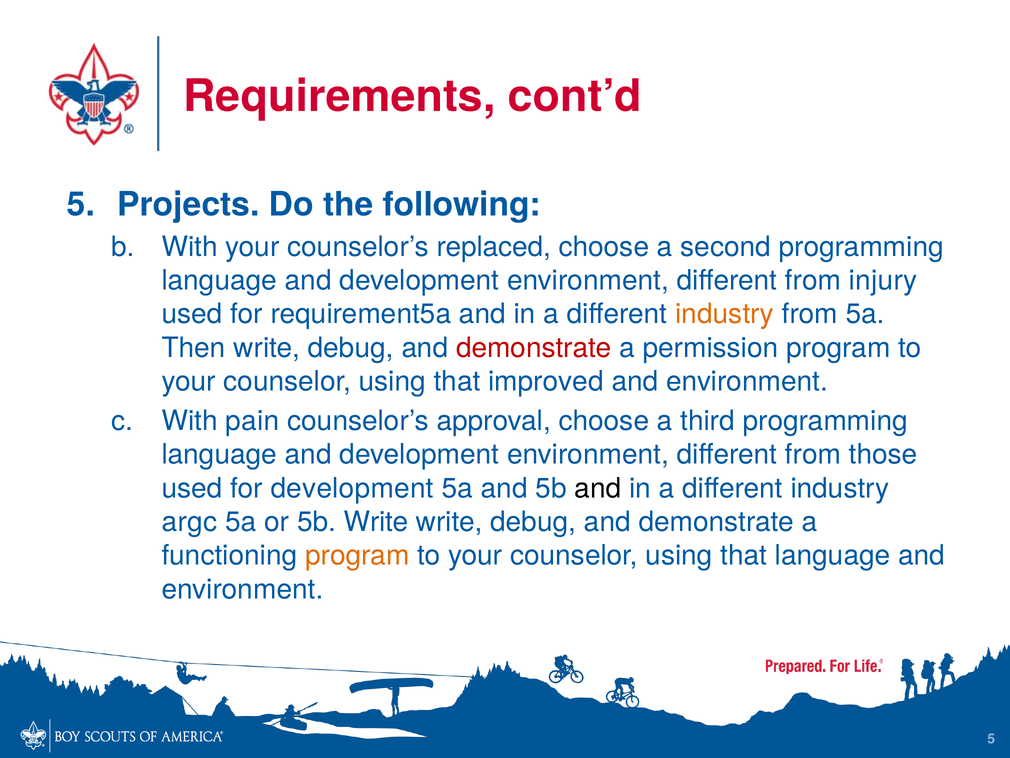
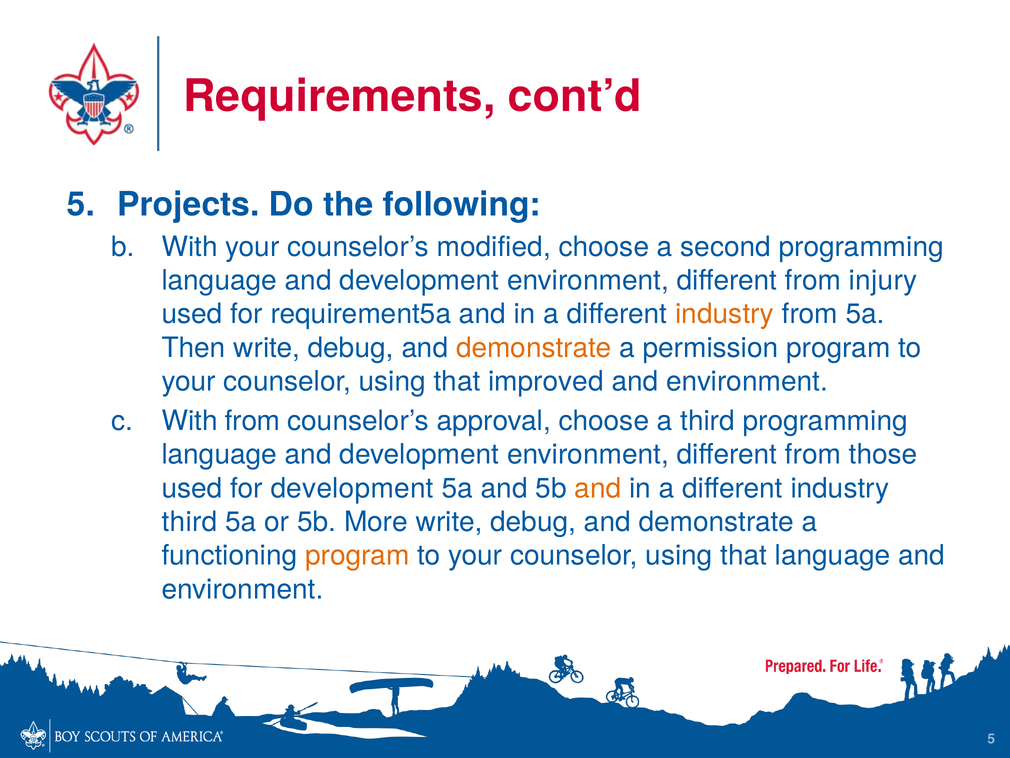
replaced: replaced -> modified
demonstrate at (534, 348) colour: red -> orange
With pain: pain -> from
and at (598, 488) colour: black -> orange
argc at (189, 522): argc -> third
5b Write: Write -> More
